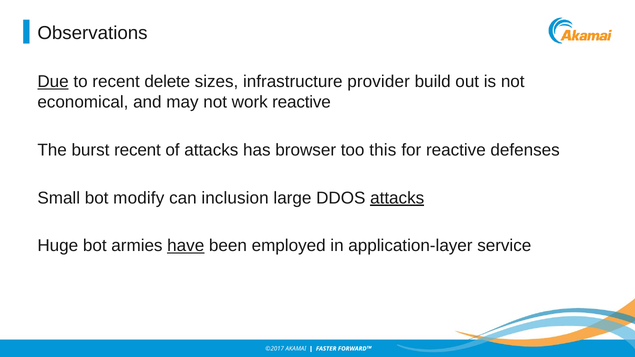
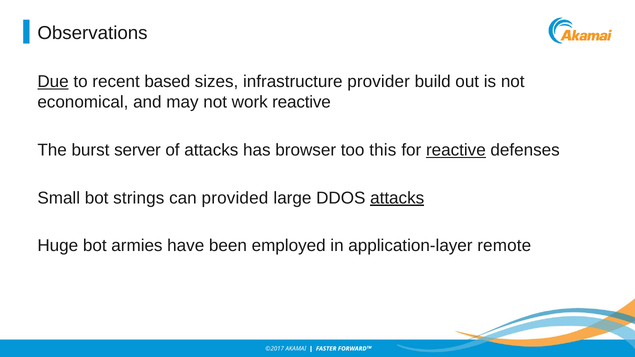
delete: delete -> based
burst recent: recent -> server
reactive at (456, 150) underline: none -> present
modify: modify -> strings
inclusion: inclusion -> provided
have underline: present -> none
service: service -> remote
